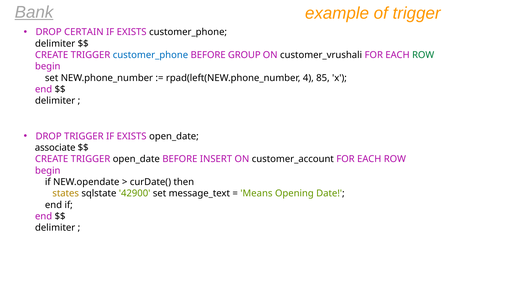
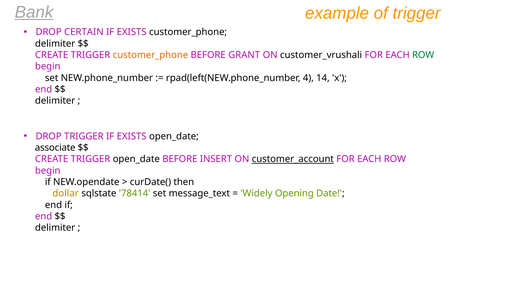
customer_phone at (150, 55) colour: blue -> orange
GROUP: GROUP -> GRANT
85: 85 -> 14
customer_account underline: none -> present
states: states -> dollar
42900: 42900 -> 78414
Means: Means -> Widely
